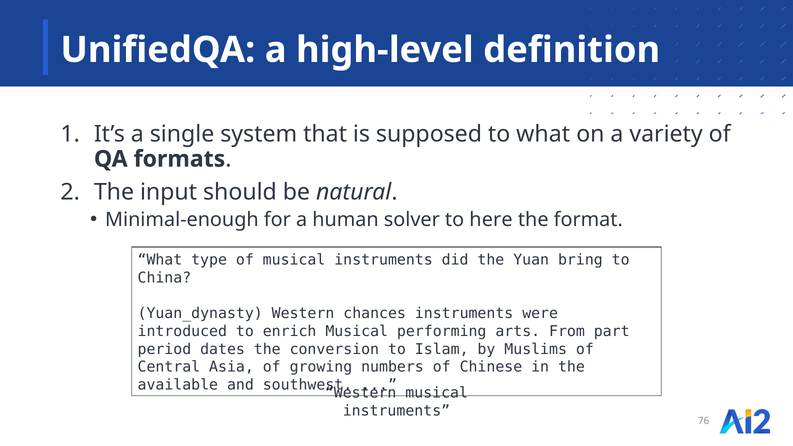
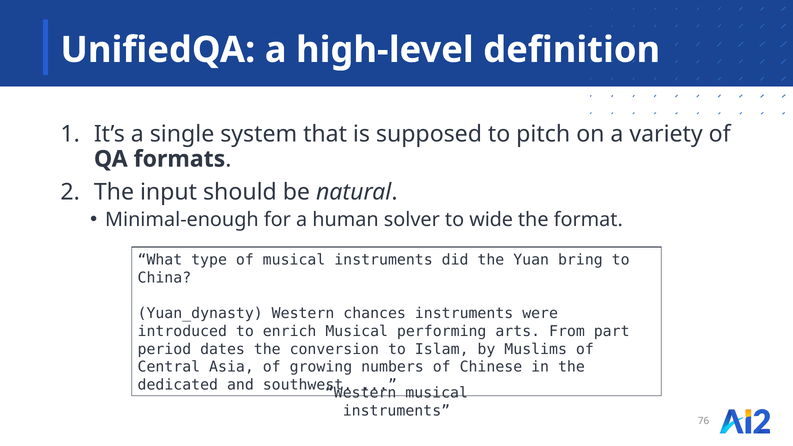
to what: what -> pitch
here: here -> wide
available: available -> dedicated
